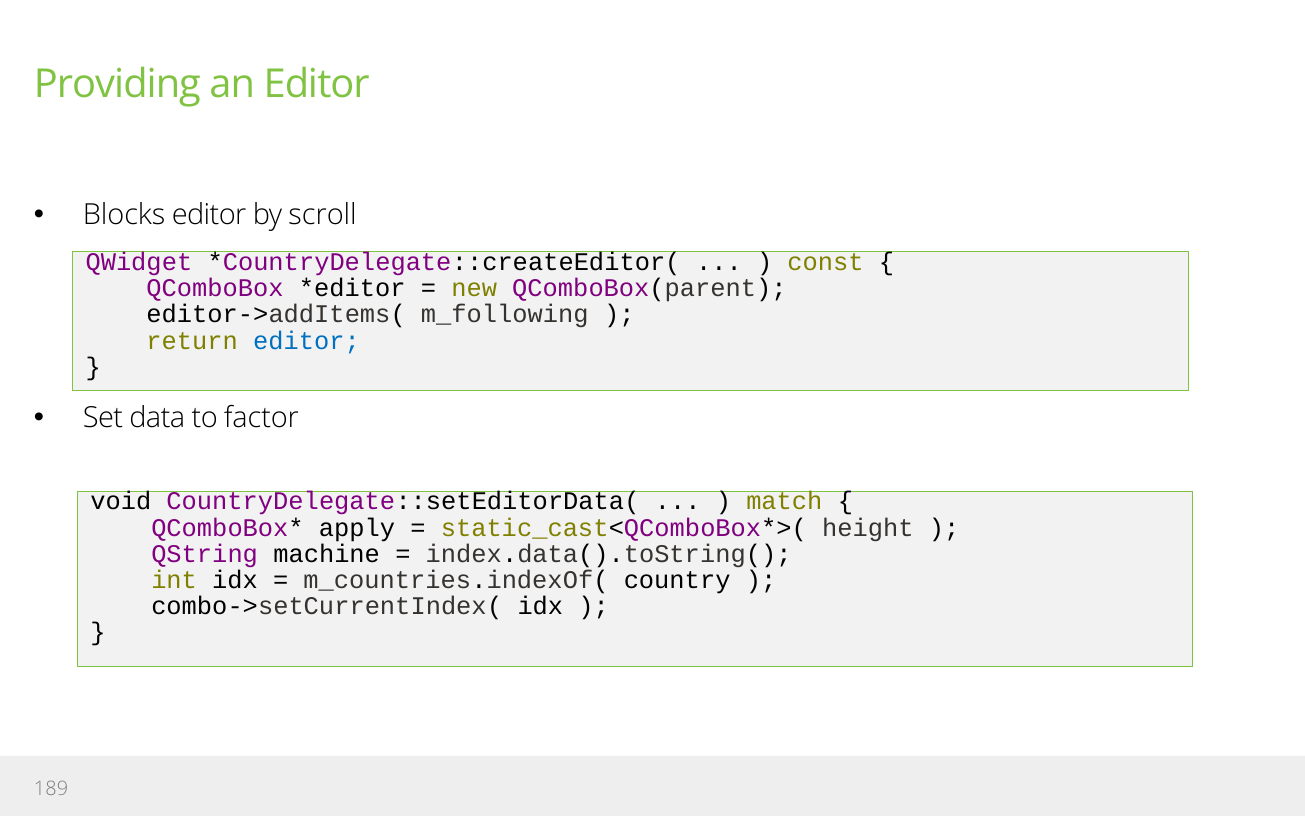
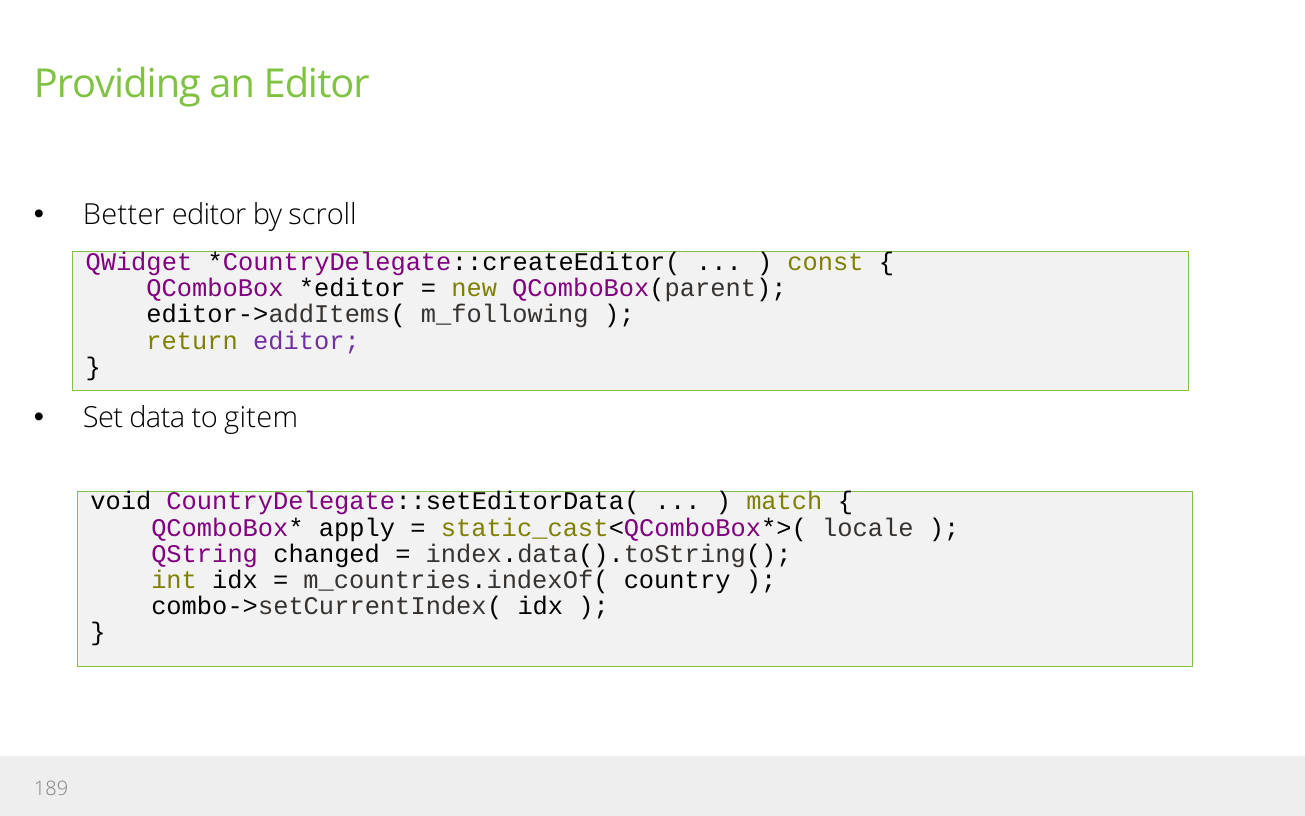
Blocks: Blocks -> Better
editor at (307, 341) colour: blue -> purple
factor: factor -> gitem
height: height -> locale
machine: machine -> changed
